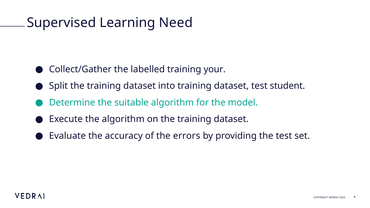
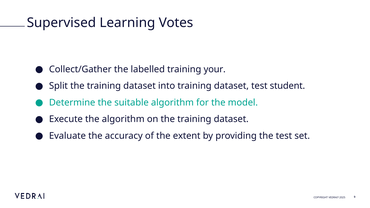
Need: Need -> Votes
errors: errors -> extent
